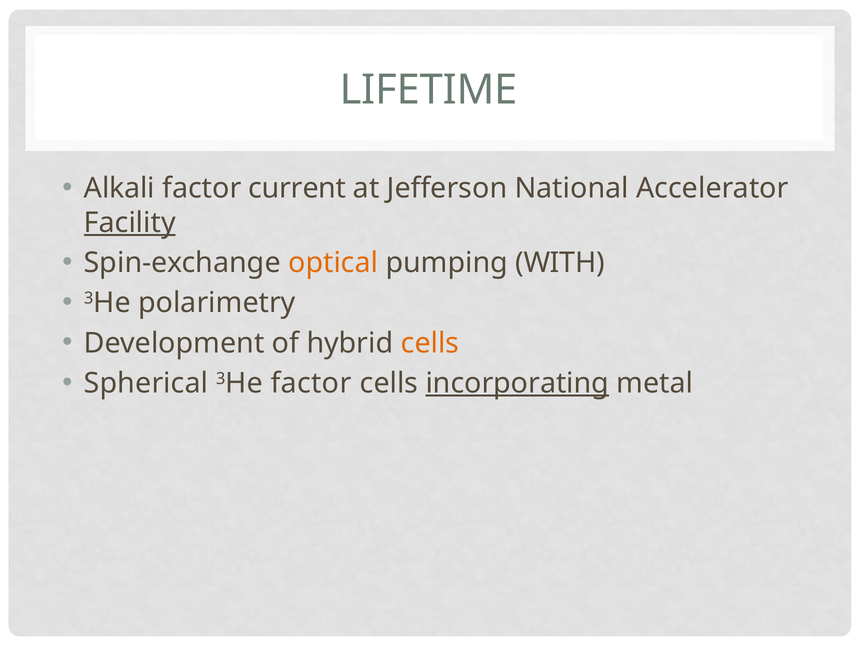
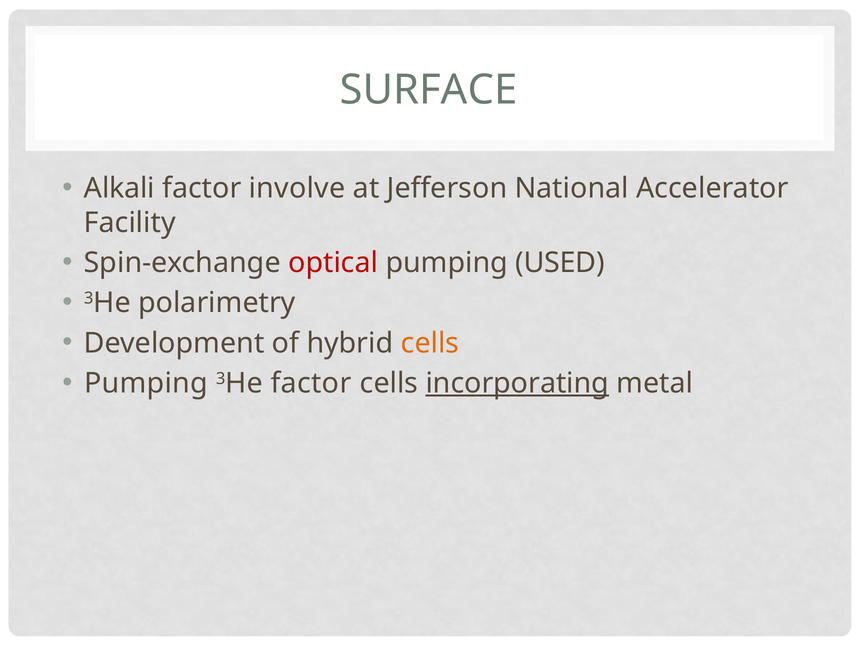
LIFETIME: LIFETIME -> SURFACE
current: current -> involve
Facility underline: present -> none
optical colour: orange -> red
WITH: WITH -> USED
Spherical at (146, 383): Spherical -> Pumping
